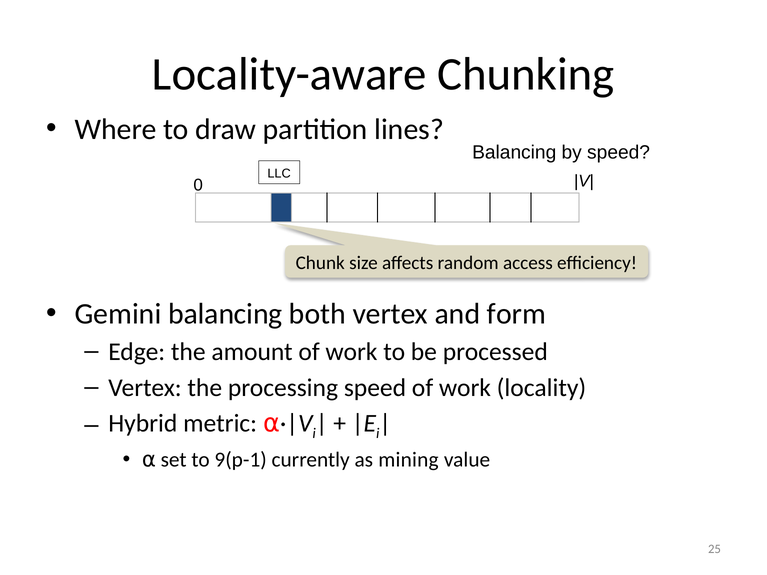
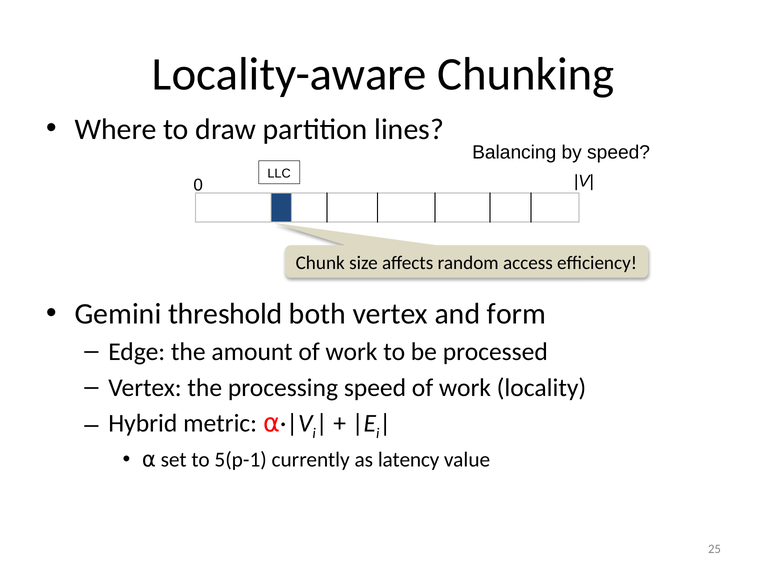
Gemini balancing: balancing -> threshold
9(p-1: 9(p-1 -> 5(p-1
mining: mining -> latency
